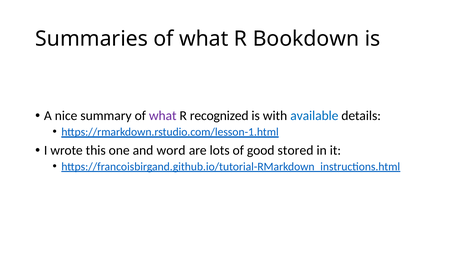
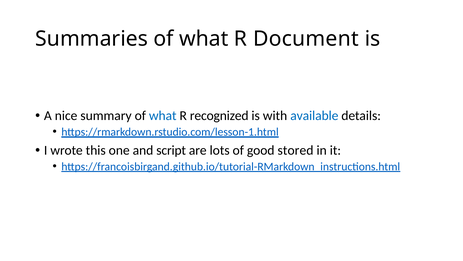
Bookdown: Bookdown -> Document
what at (163, 116) colour: purple -> blue
word: word -> script
